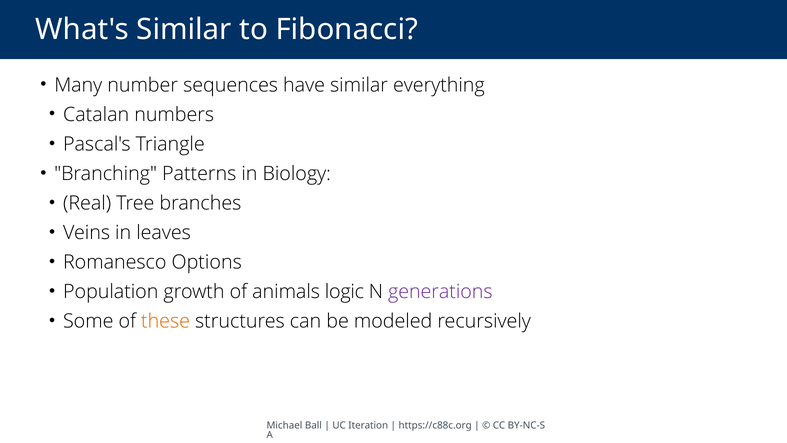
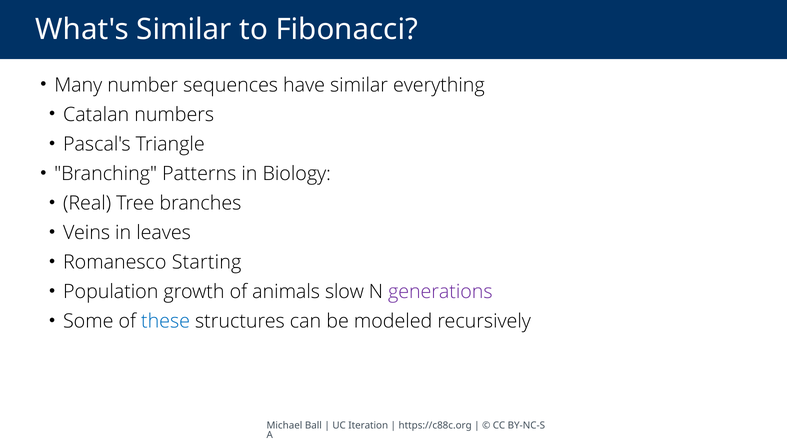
Options: Options -> Starting
logic: logic -> slow
these colour: orange -> blue
